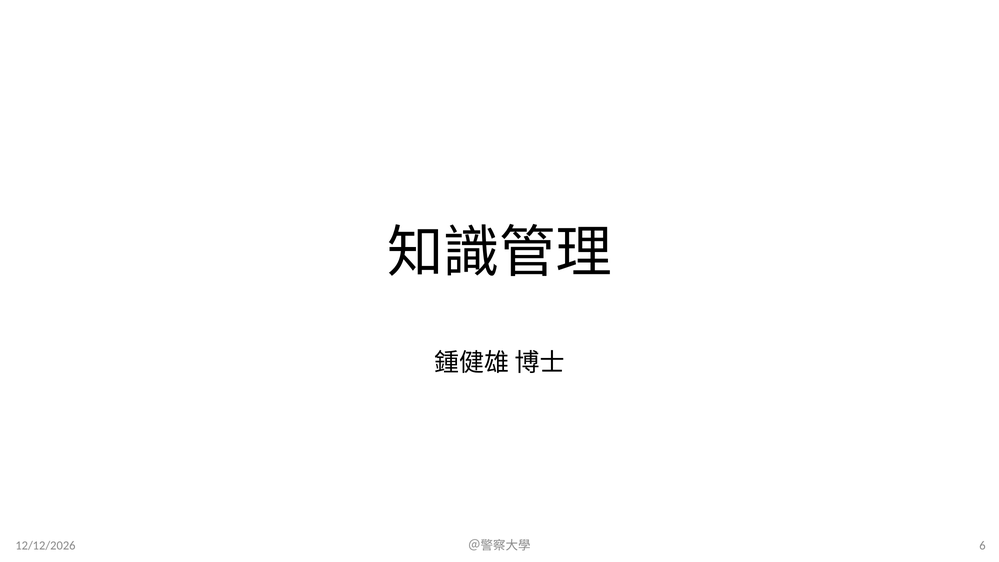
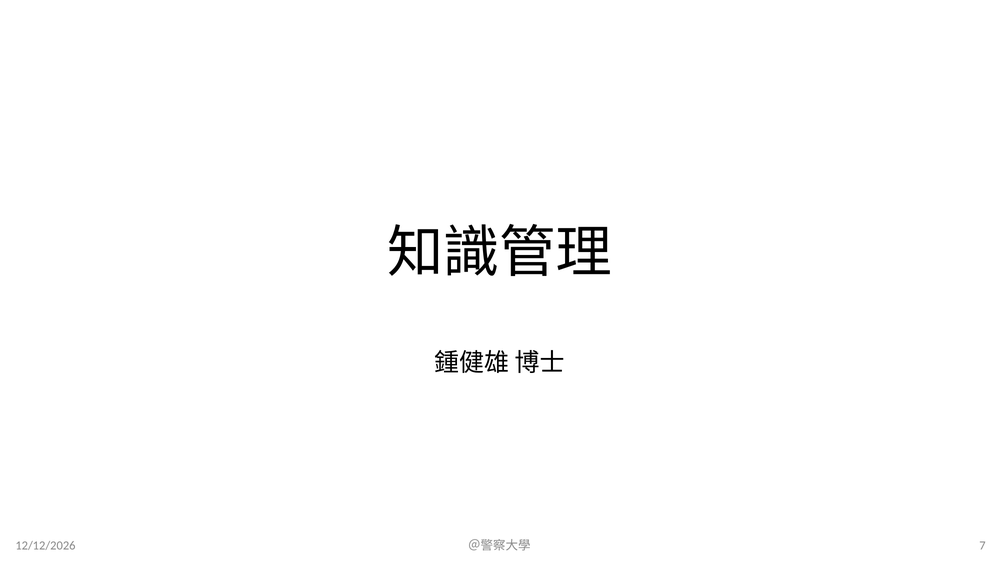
6: 6 -> 7
